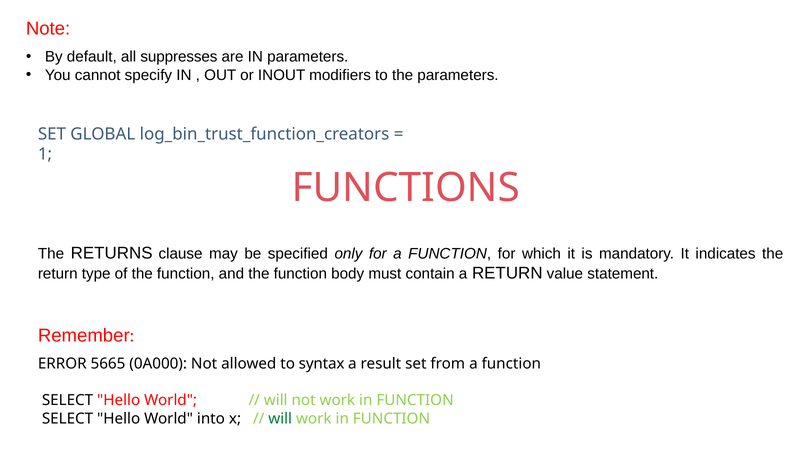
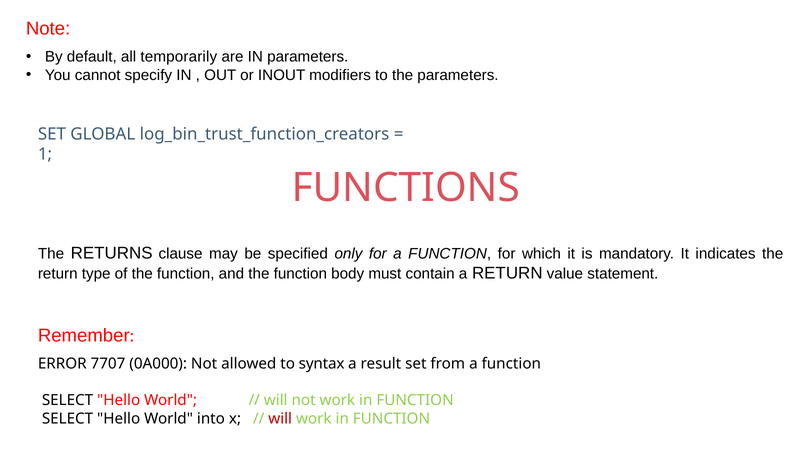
suppresses: suppresses -> temporarily
5665: 5665 -> 7707
will at (280, 418) colour: green -> red
